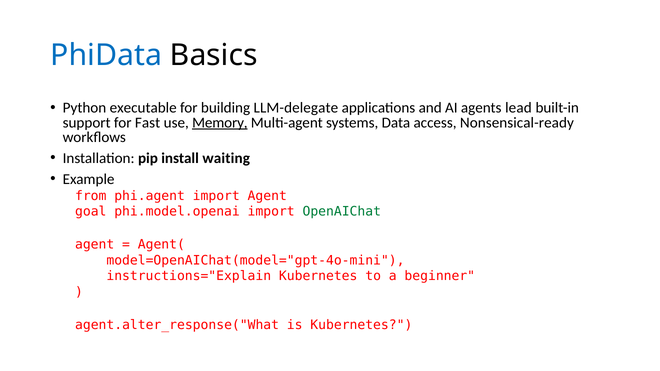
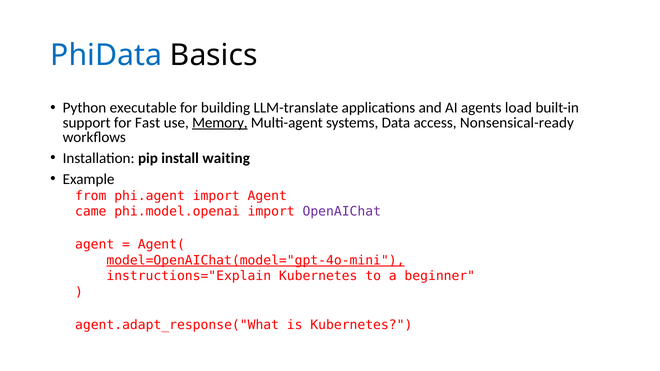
LLM-delegate: LLM-delegate -> LLM-translate
lead: lead -> load
goal: goal -> came
OpenAIChat colour: green -> purple
model=OpenAIChat(model="gpt-4o-mini underline: none -> present
agent.alter_response("What: agent.alter_response("What -> agent.adapt_response("What
